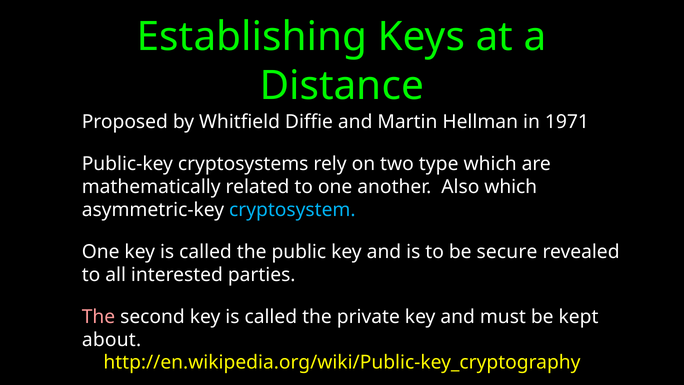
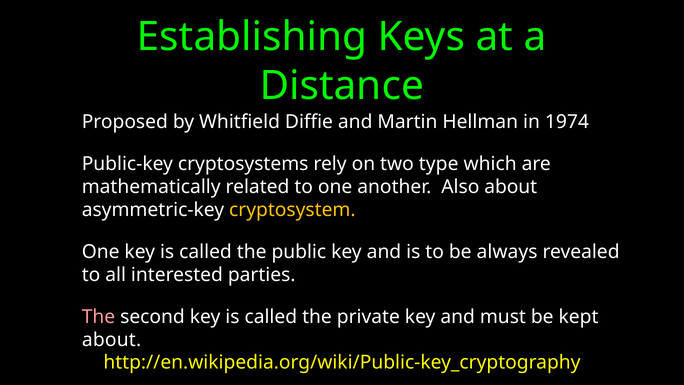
1971: 1971 -> 1974
Also which: which -> about
cryptosystem colour: light blue -> yellow
secure: secure -> always
